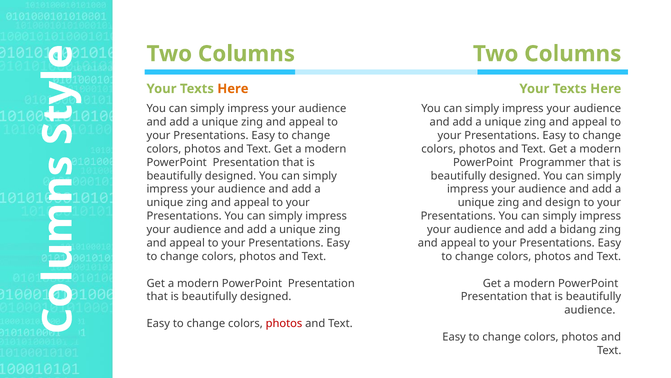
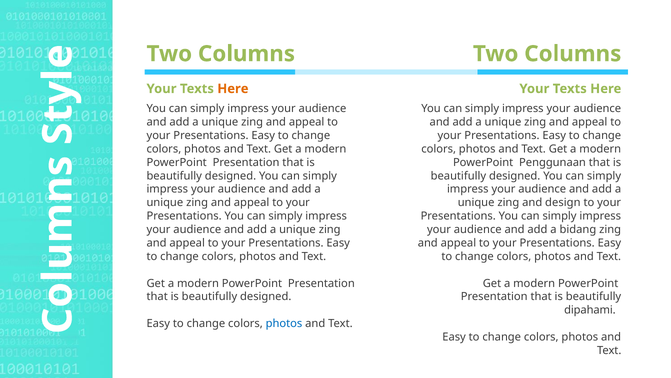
Programmer: Programmer -> Penggunaan
audience at (590, 310): audience -> dipahami
photos at (284, 323) colour: red -> blue
